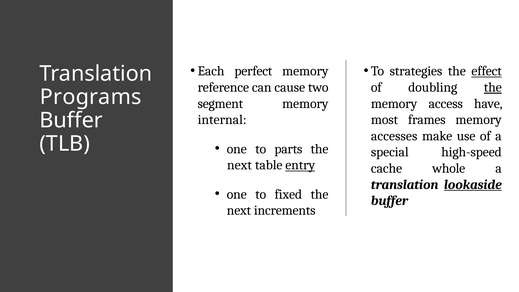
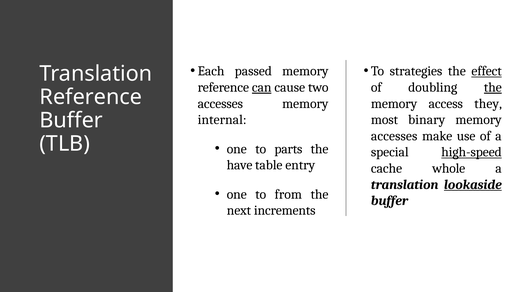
perfect: perfect -> passed
can underline: none -> present
Programs at (91, 97): Programs -> Reference
segment at (220, 104): segment -> accesses
have: have -> they
frames: frames -> binary
high-speed underline: none -> present
next at (239, 165): next -> have
entry underline: present -> none
fixed: fixed -> from
